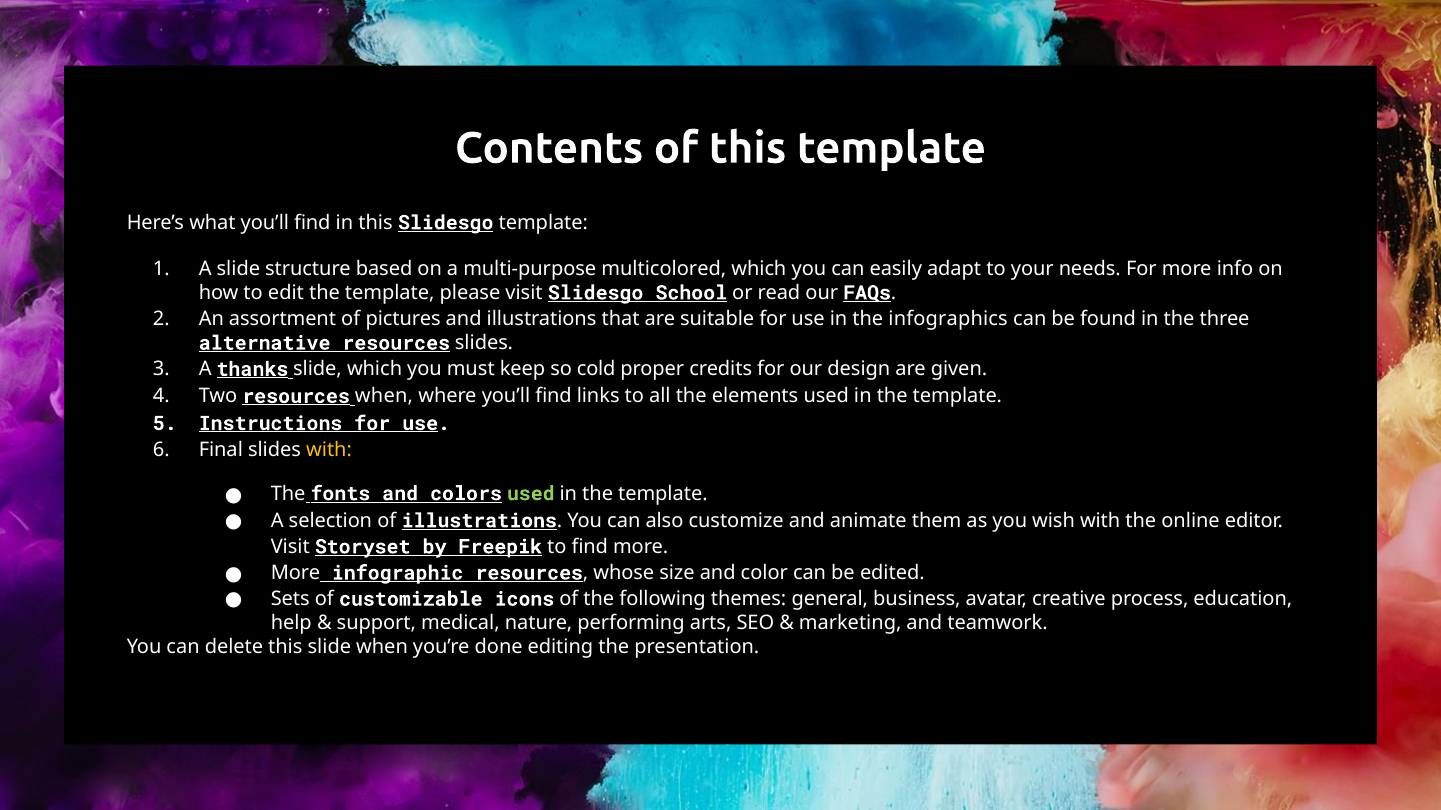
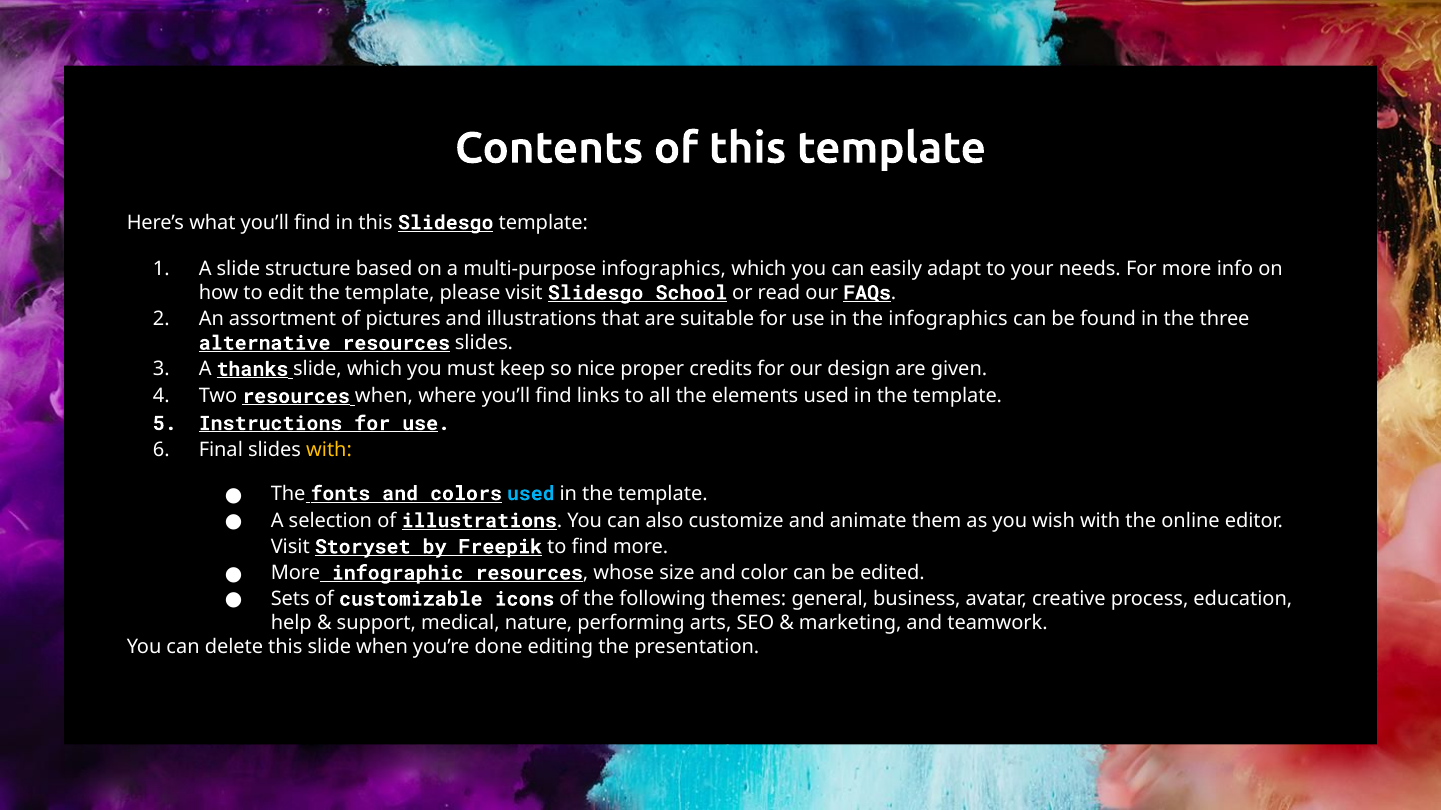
multi-purpose multicolored: multicolored -> infographics
cold: cold -> nice
used at (531, 494) colour: light green -> light blue
